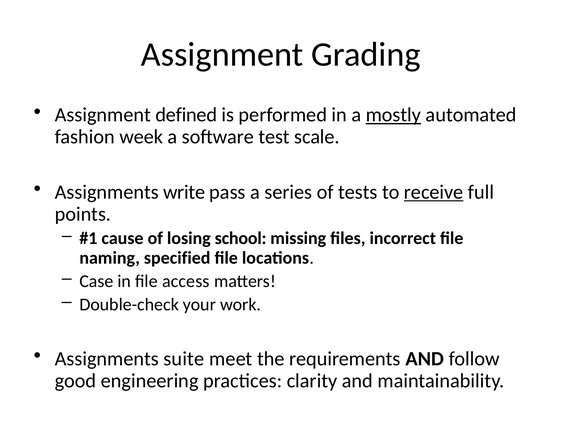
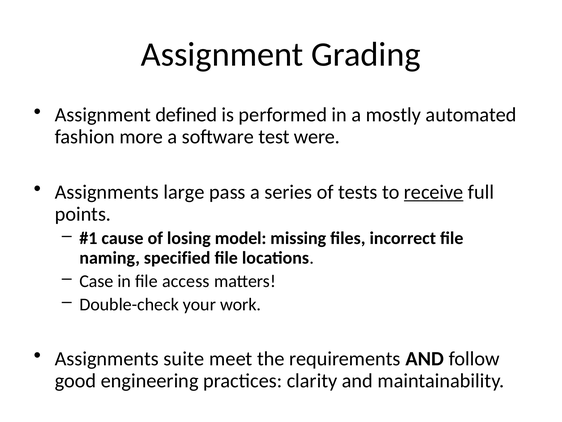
mostly underline: present -> none
week: week -> more
scale: scale -> were
write: write -> large
school: school -> model
